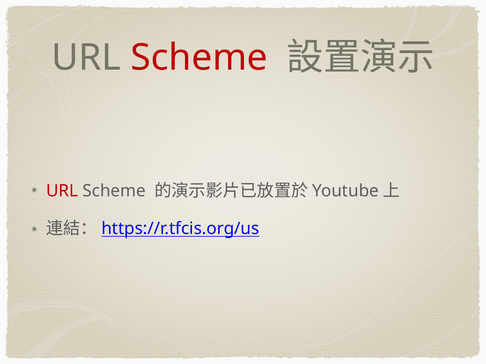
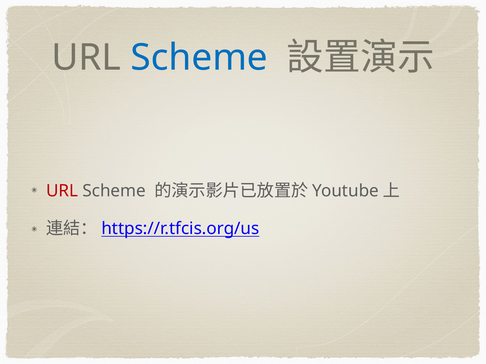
Scheme at (199, 58) colour: red -> blue
